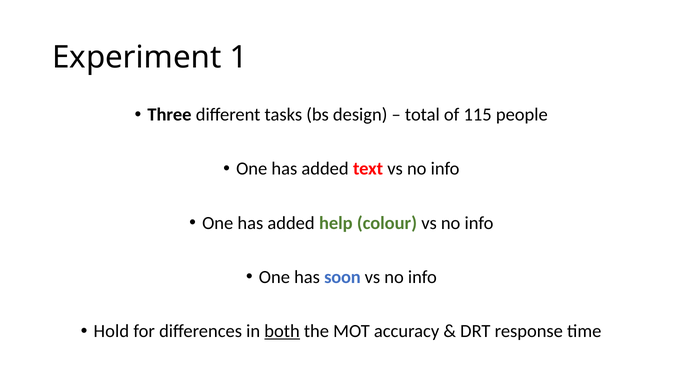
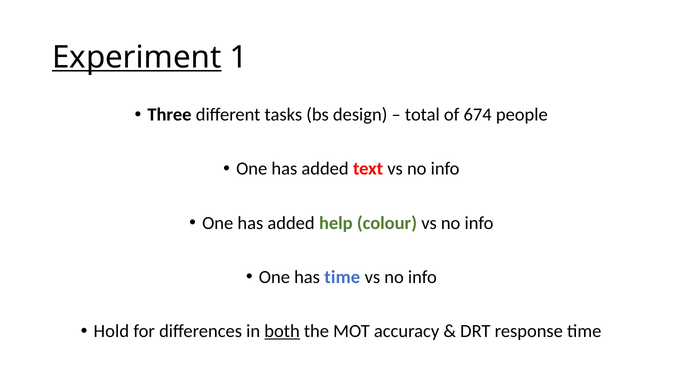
Experiment underline: none -> present
115: 115 -> 674
has soon: soon -> time
